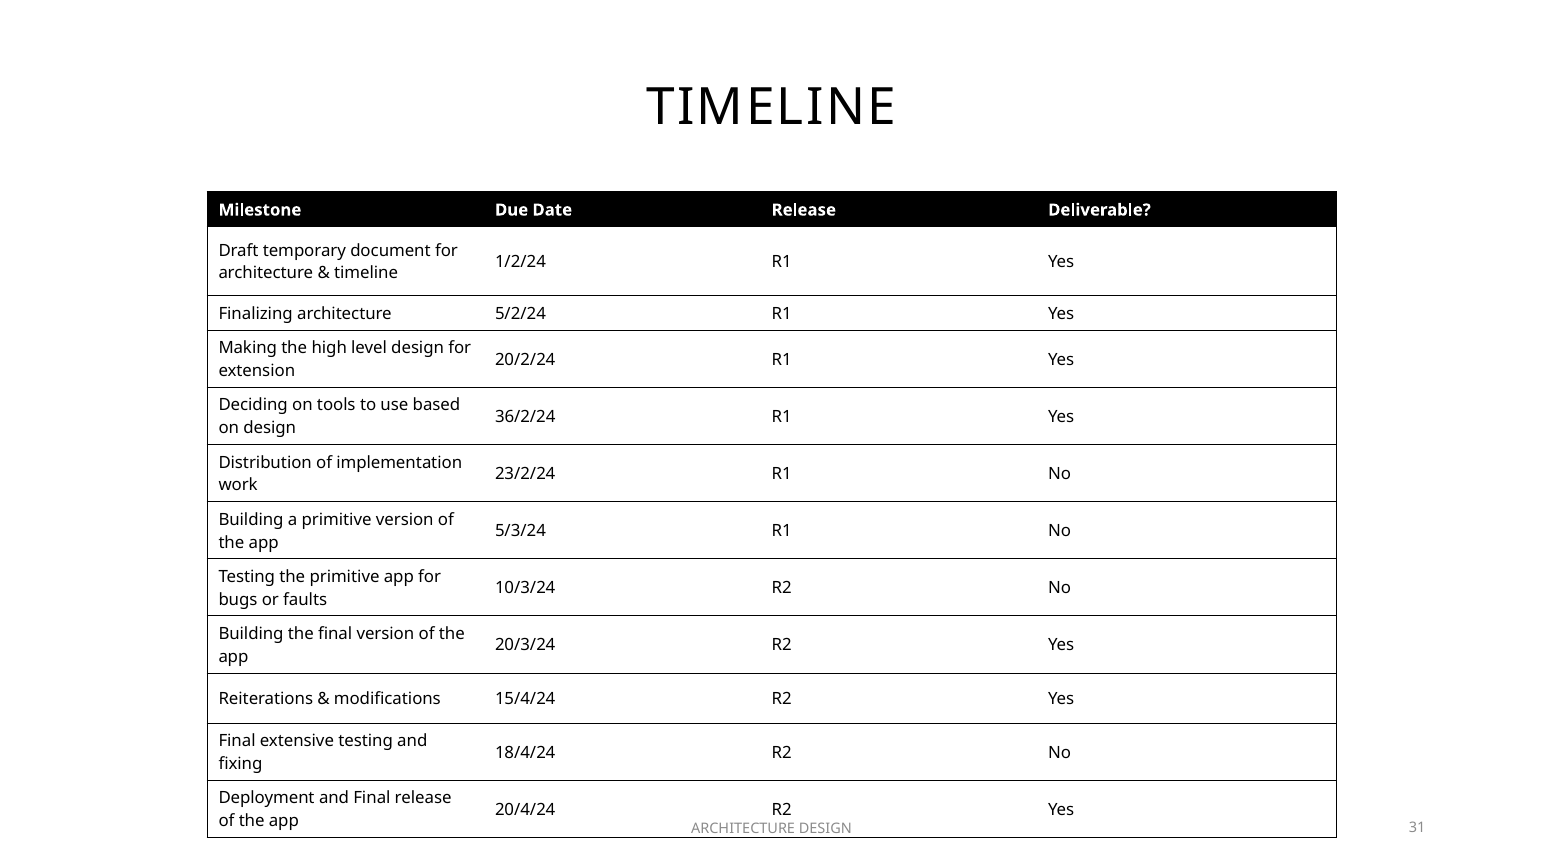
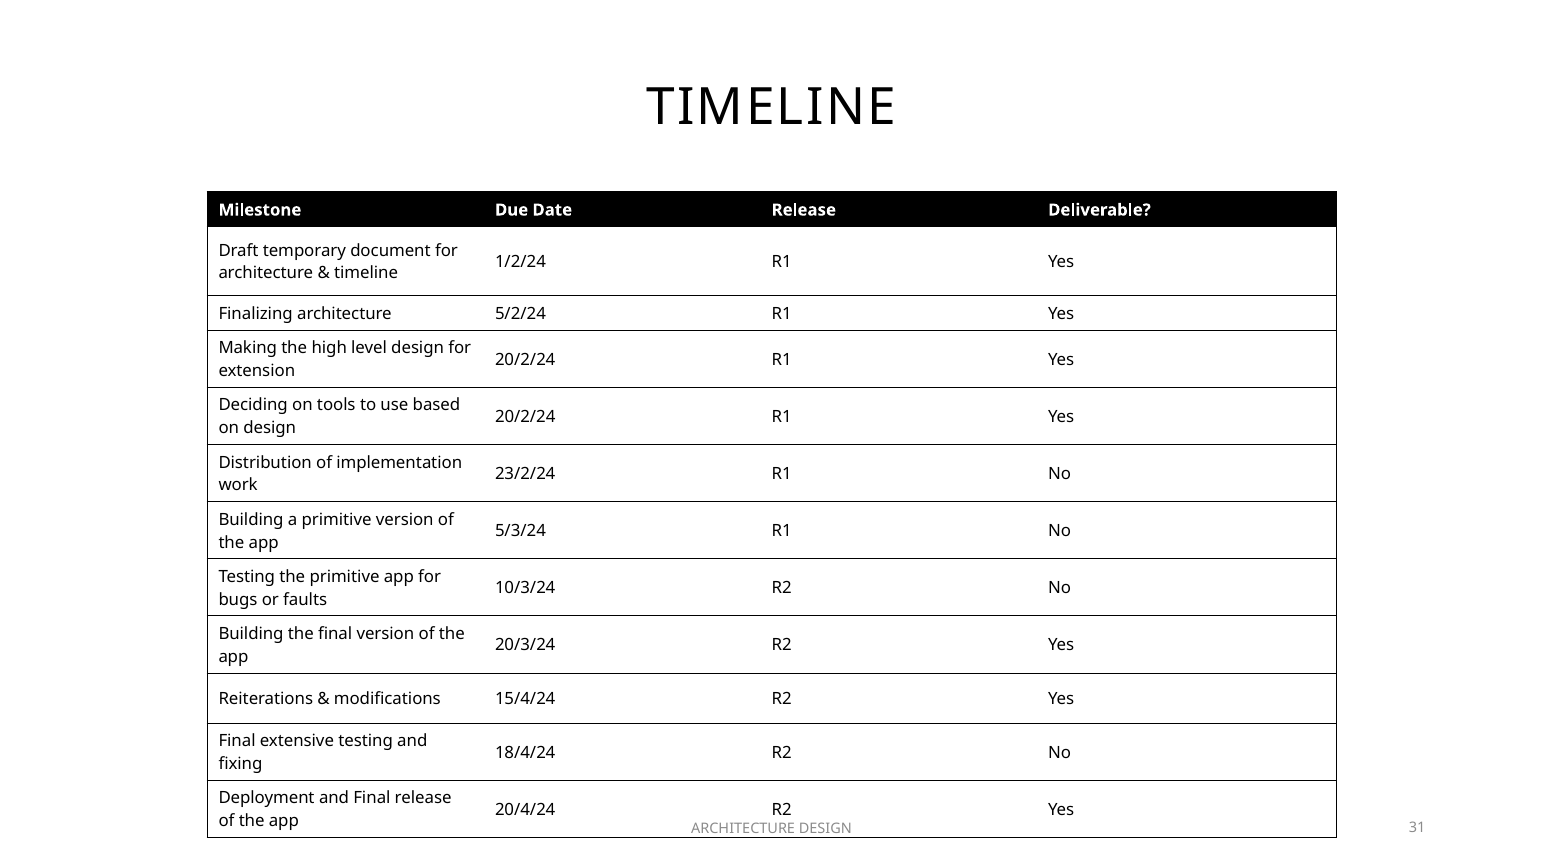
36/2/24 at (525, 417): 36/2/24 -> 20/2/24
